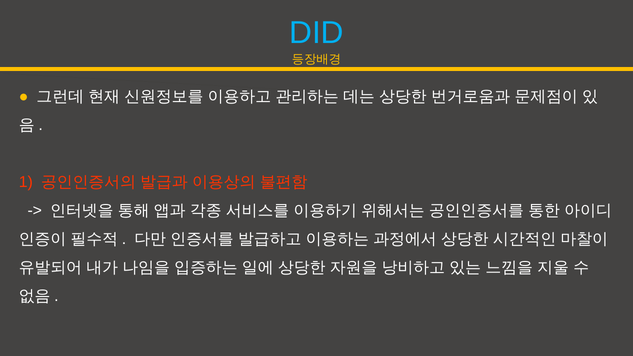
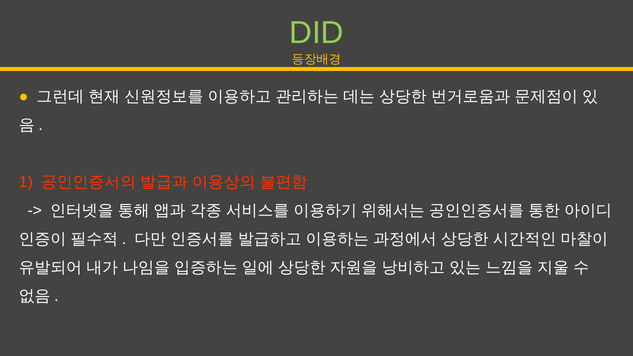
DID colour: light blue -> light green
